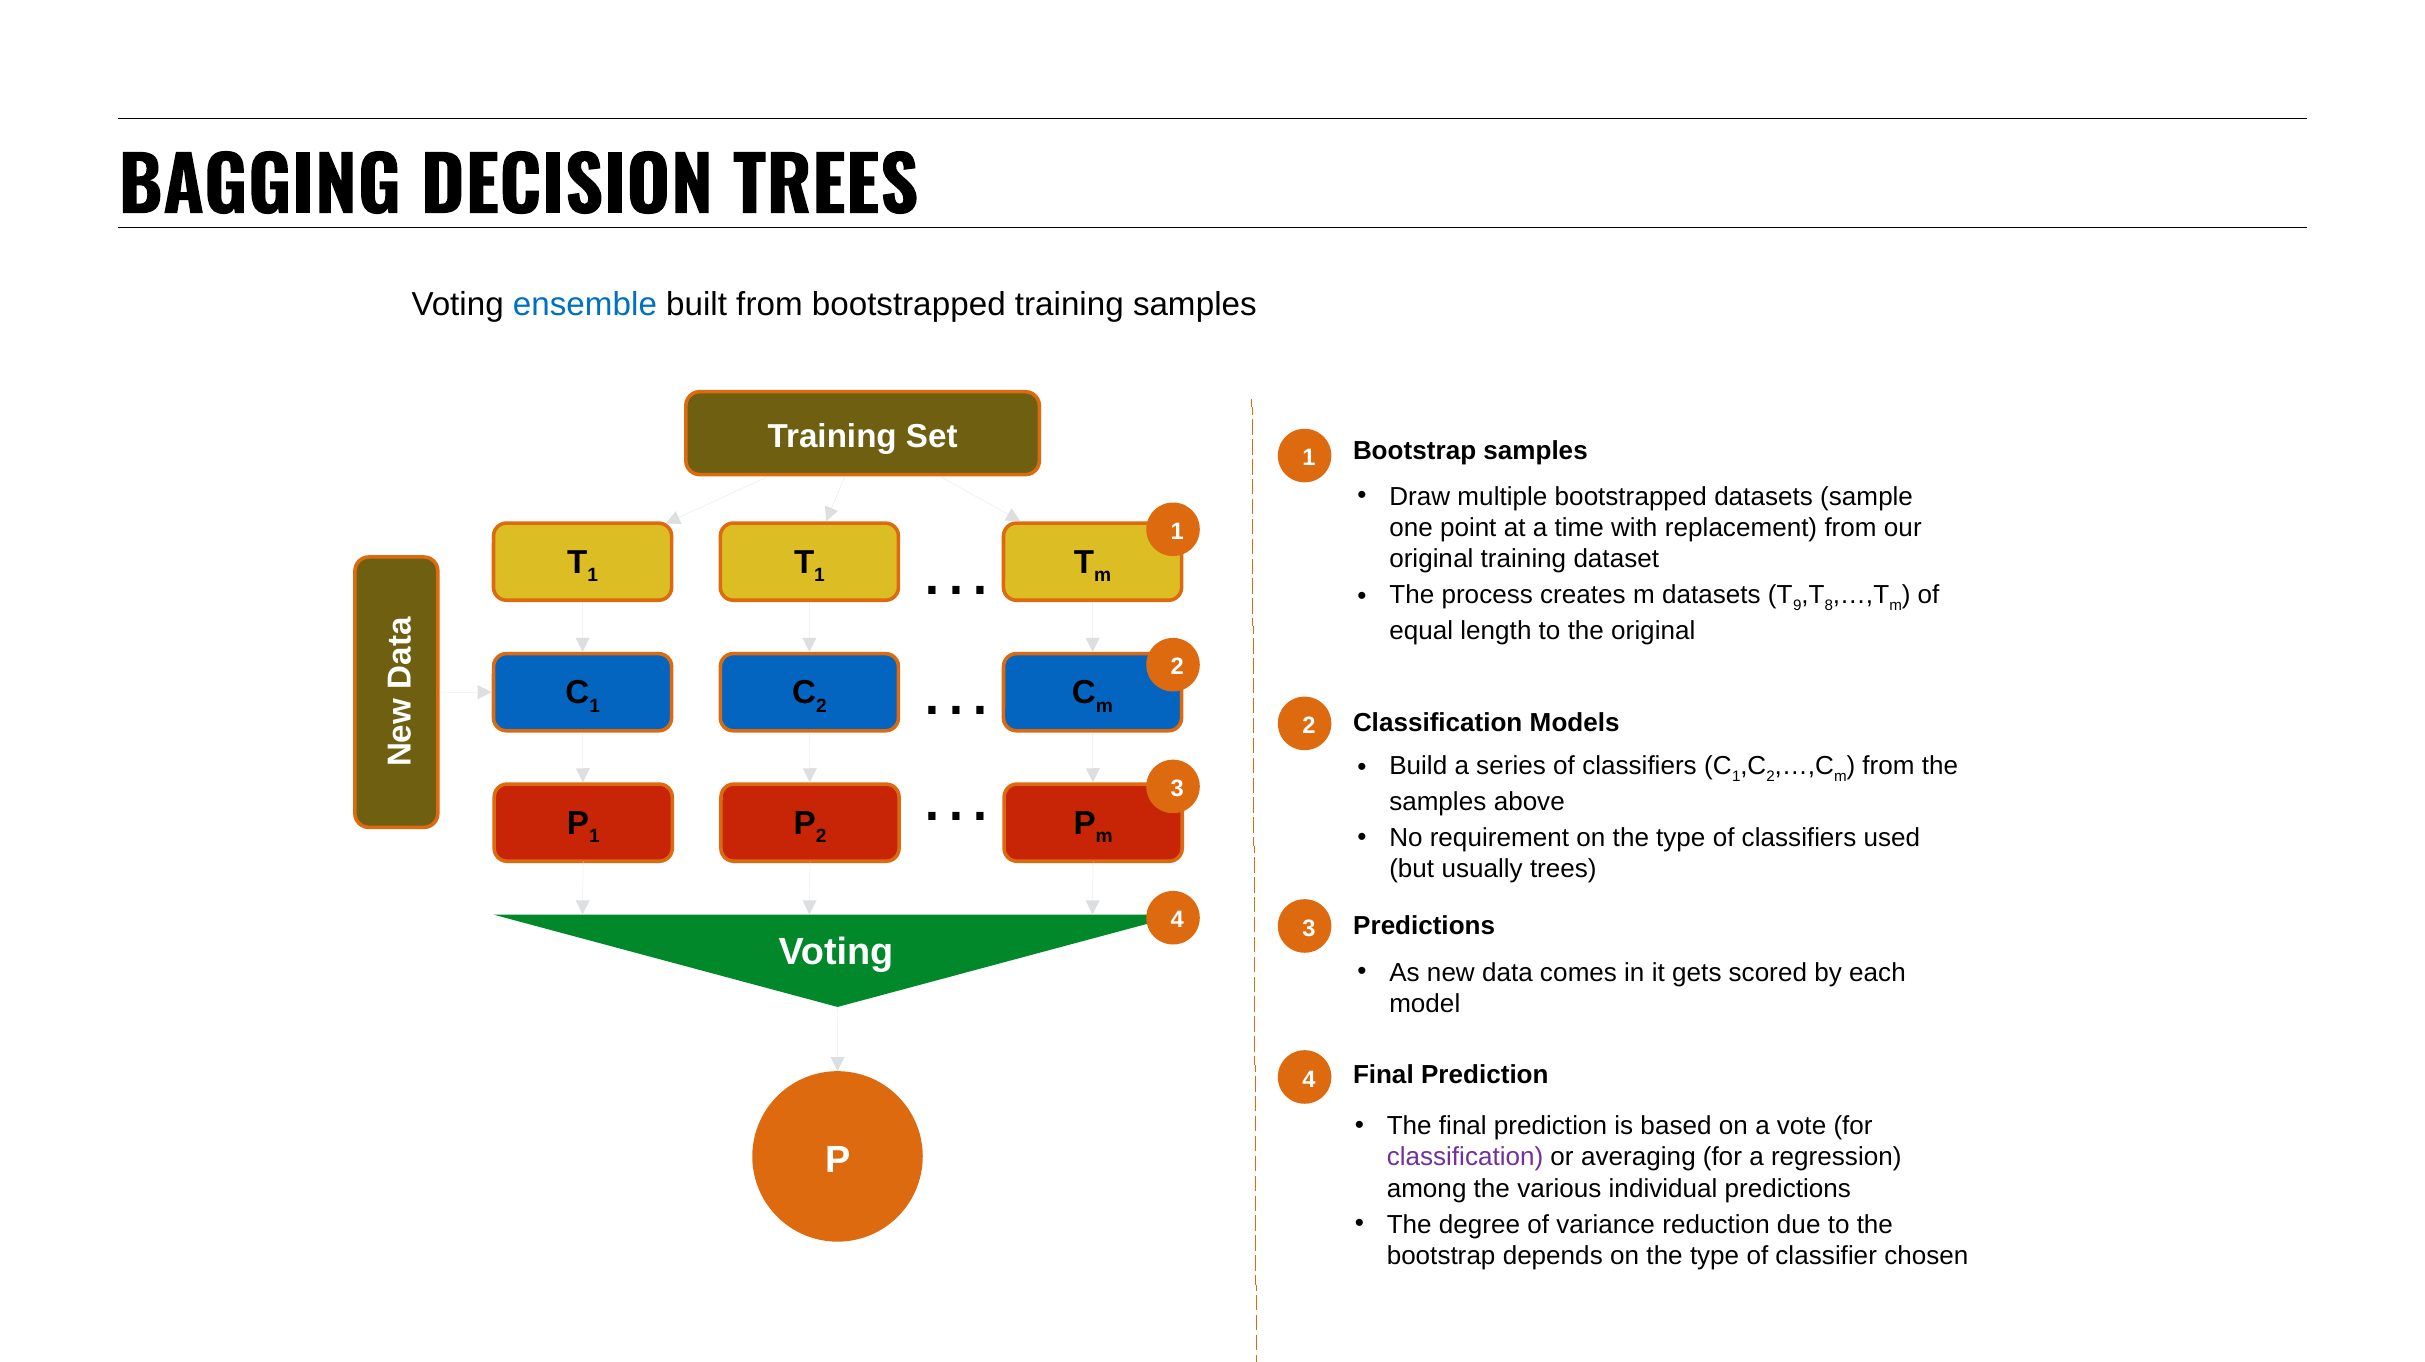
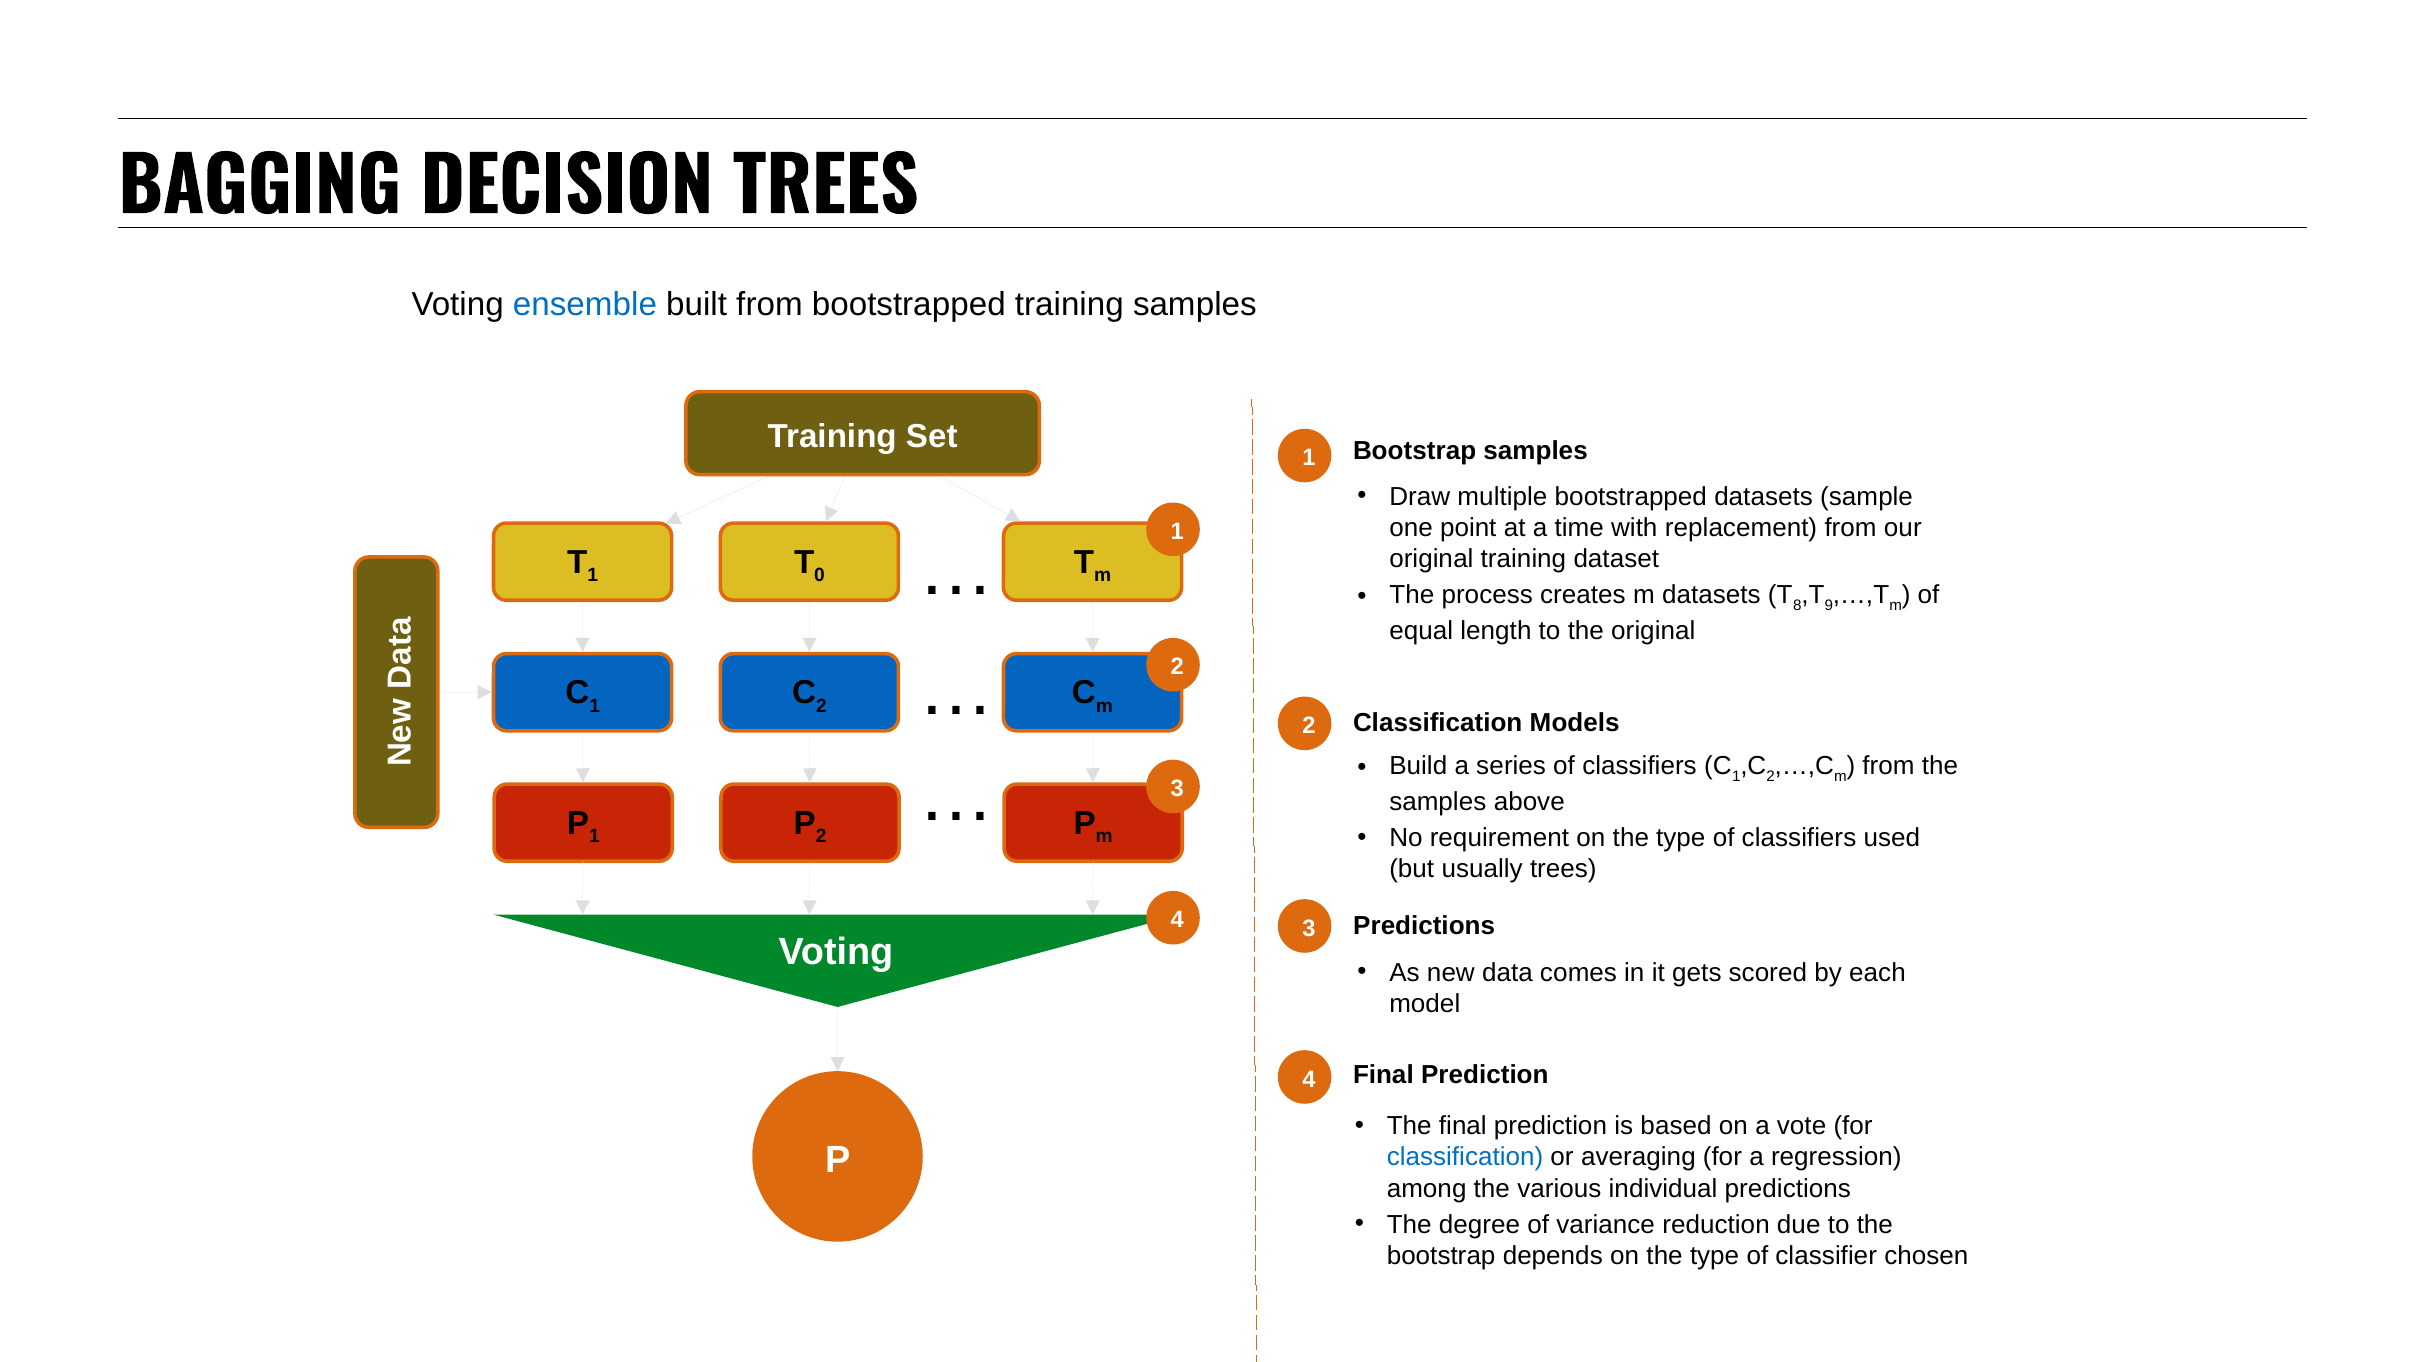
1 at (820, 575): 1 -> 0
9: 9 -> 8
8: 8 -> 9
classification at (1465, 1157) colour: purple -> blue
